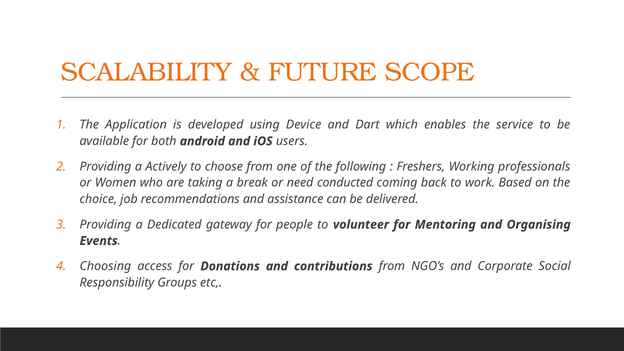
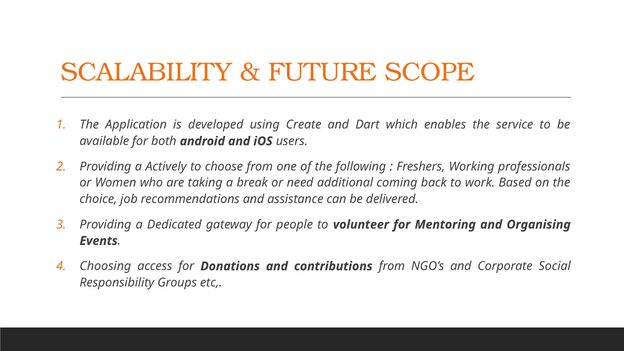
Device: Device -> Create
conducted: conducted -> additional
